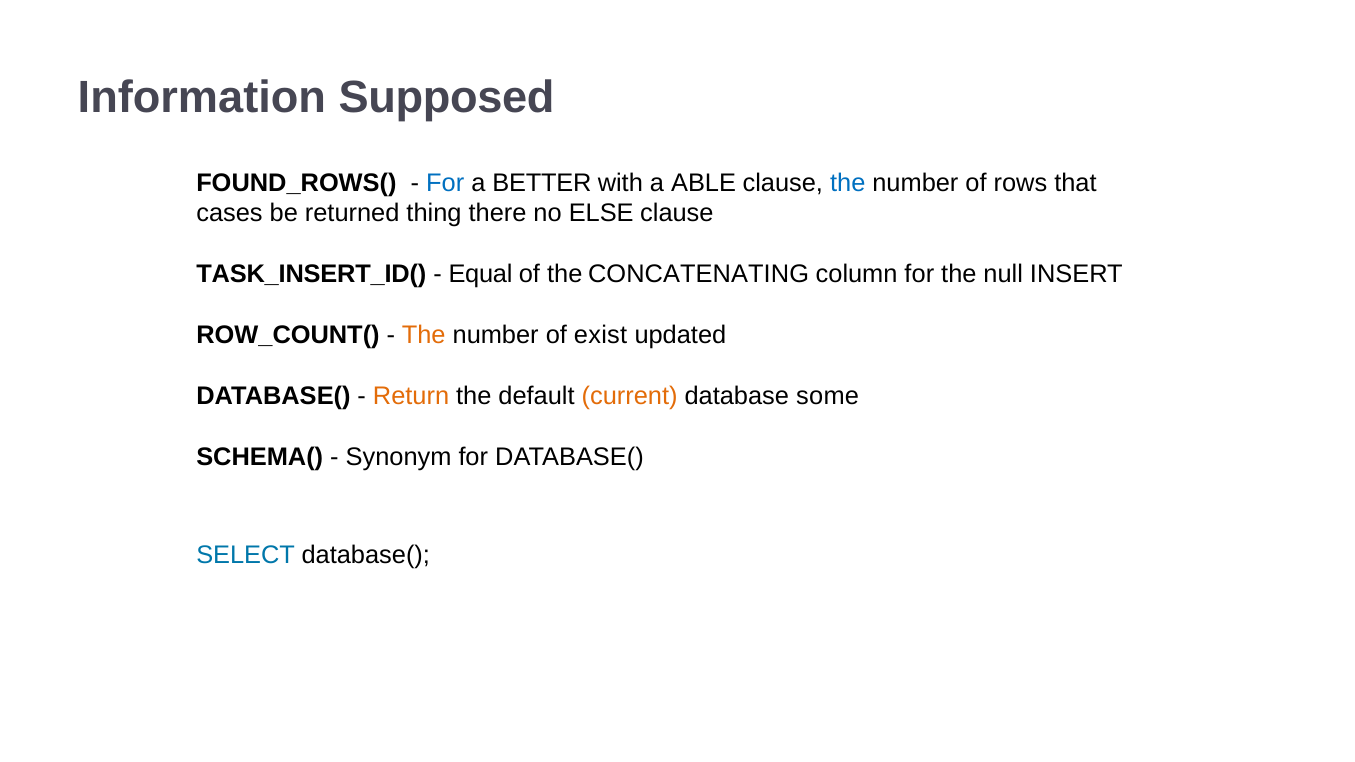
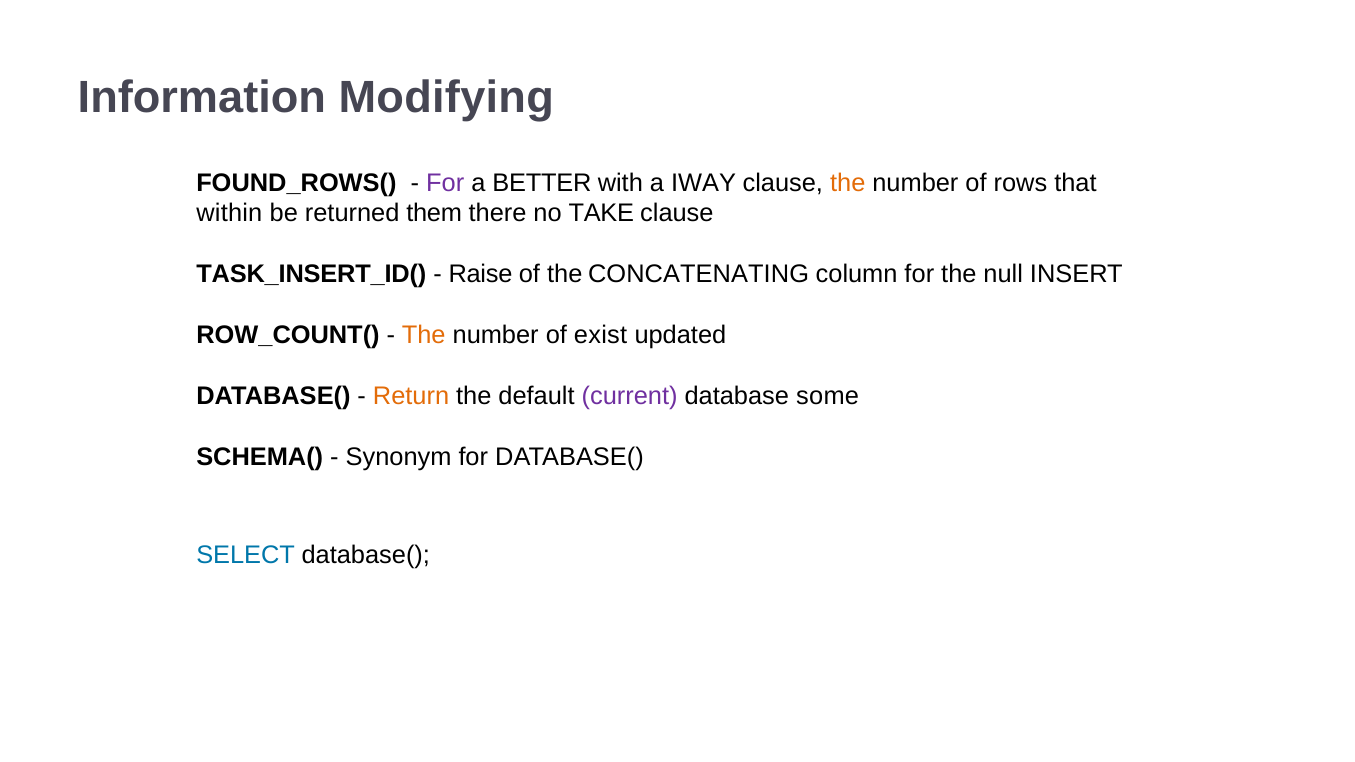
Supposed: Supposed -> Modifying
For at (445, 183) colour: blue -> purple
ABLE: ABLE -> IWAY
the at (848, 183) colour: blue -> orange
cases: cases -> within
thing: thing -> them
ELSE: ELSE -> TAKE
Equal: Equal -> Raise
current colour: orange -> purple
